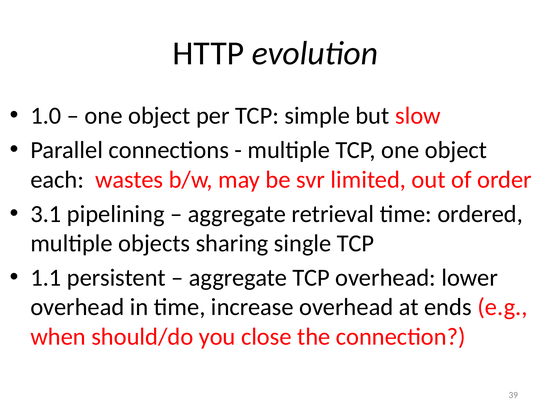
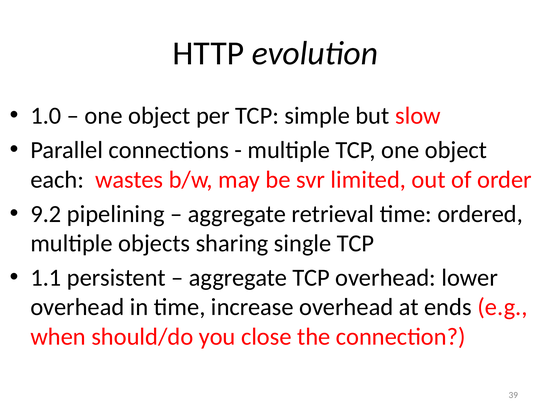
3.1: 3.1 -> 9.2
